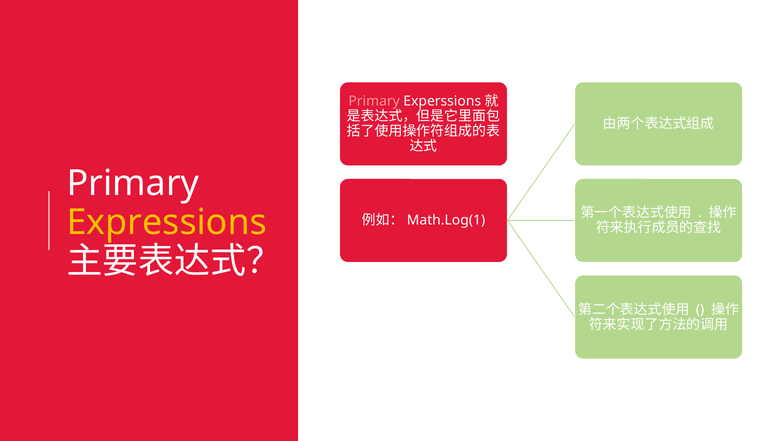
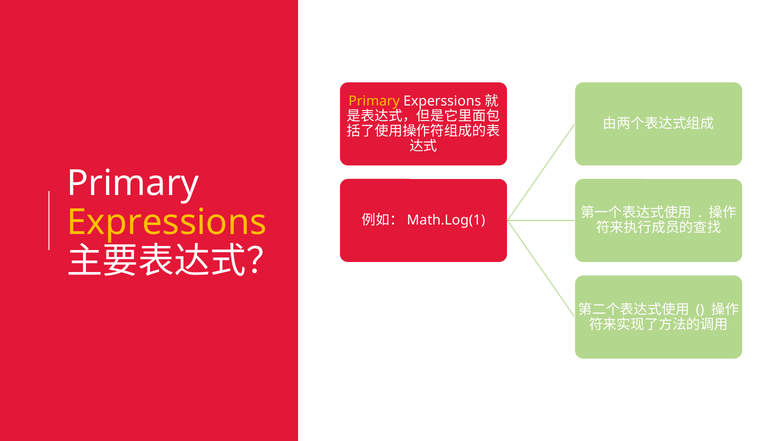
Primary at (374, 101) colour: pink -> yellow
